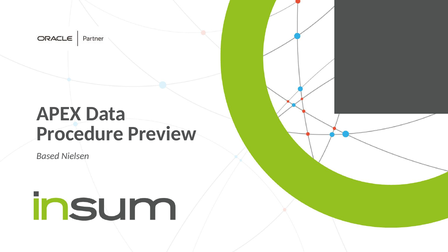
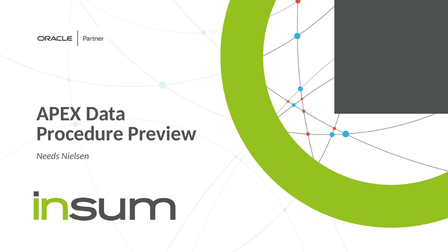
Based: Based -> Needs
